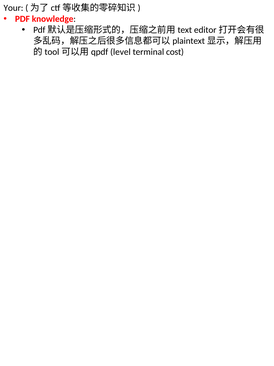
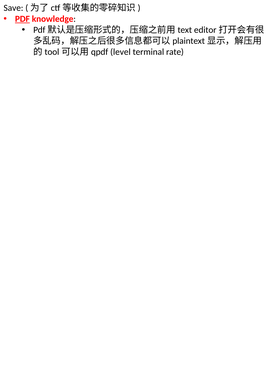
Your: Your -> Save
PDF underline: none -> present
cost: cost -> rate
